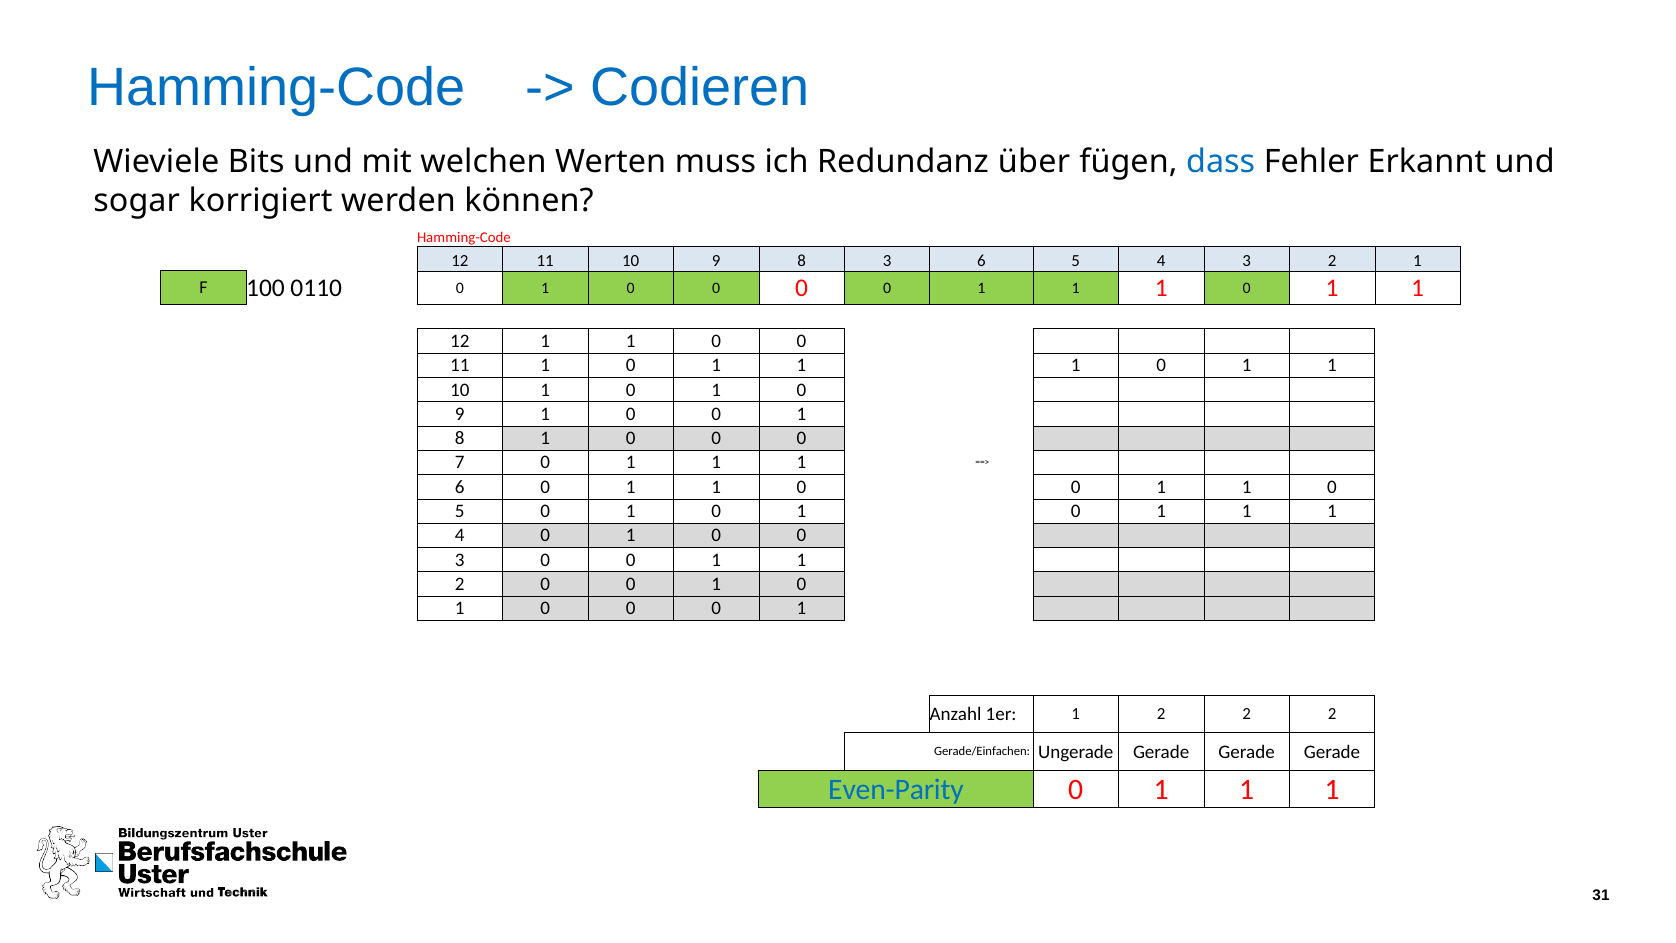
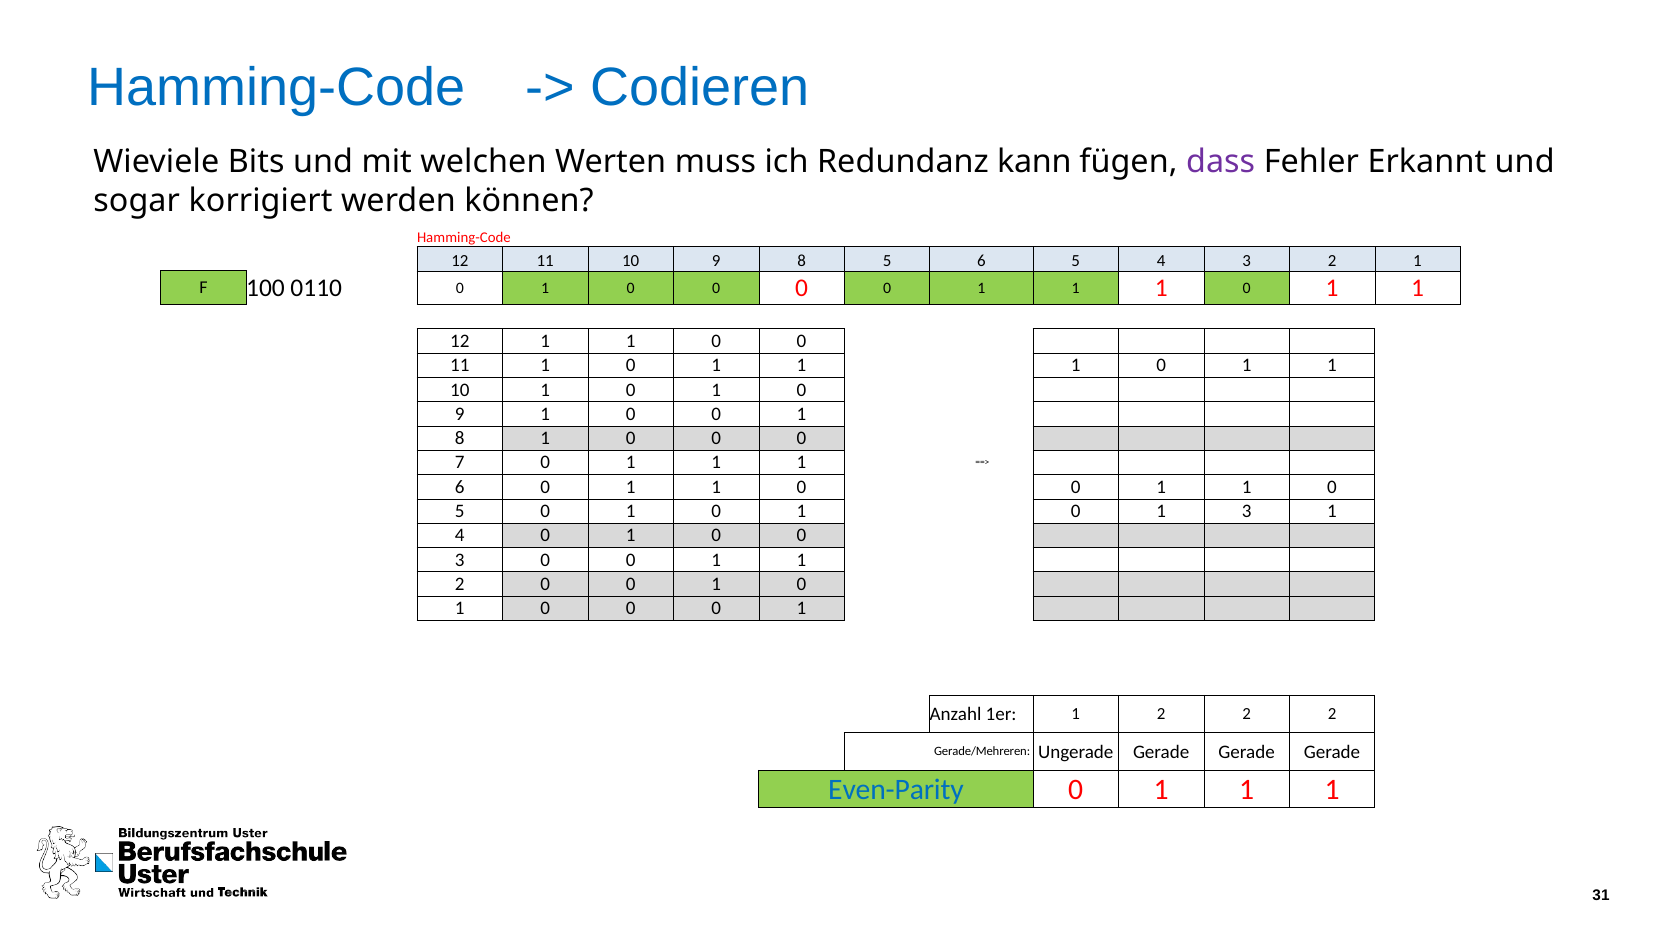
über: über -> kann
dass at (1221, 162) colour: blue -> purple
8 3: 3 -> 5
1 at (1247, 511): 1 -> 3
Gerade/Einfachen: Gerade/Einfachen -> Gerade/Mehreren
